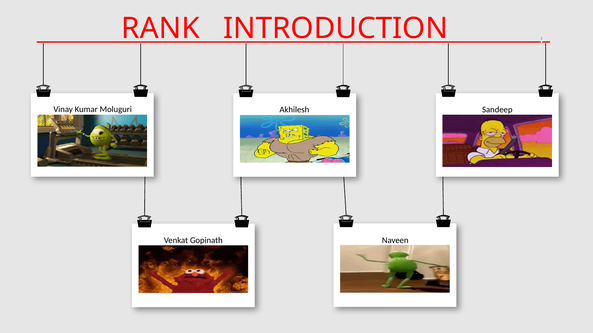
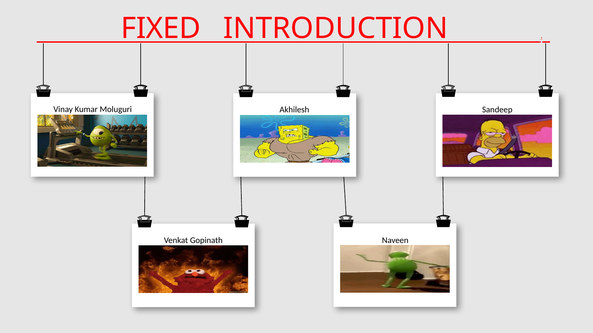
RANK: RANK -> FIXED
